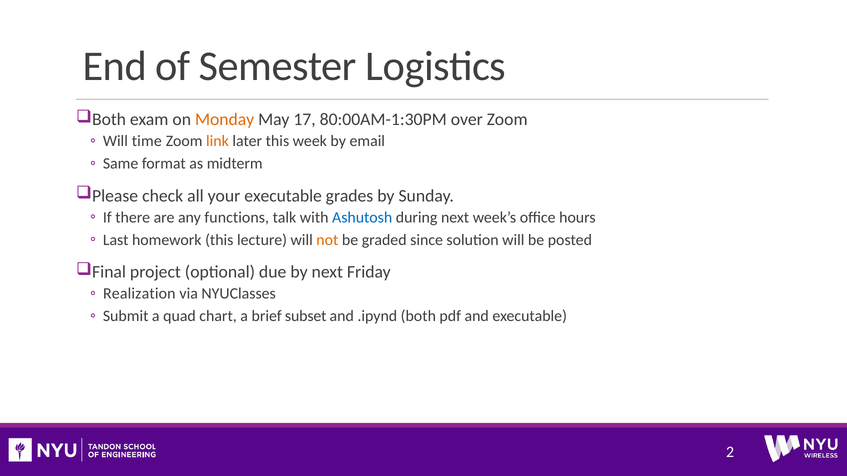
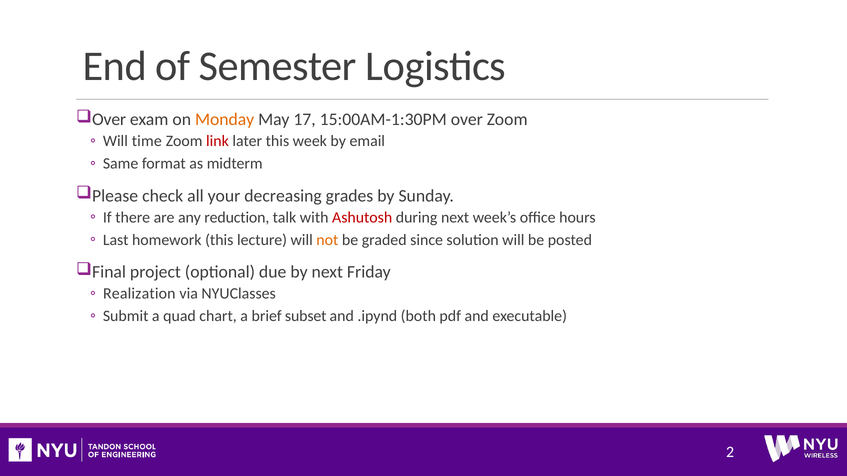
Both at (109, 120): Both -> Over
80:00AM-1:30PM: 80:00AM-1:30PM -> 15:00AM-1:30PM
link colour: orange -> red
your executable: executable -> decreasing
functions: functions -> reduction
Ashutosh colour: blue -> red
